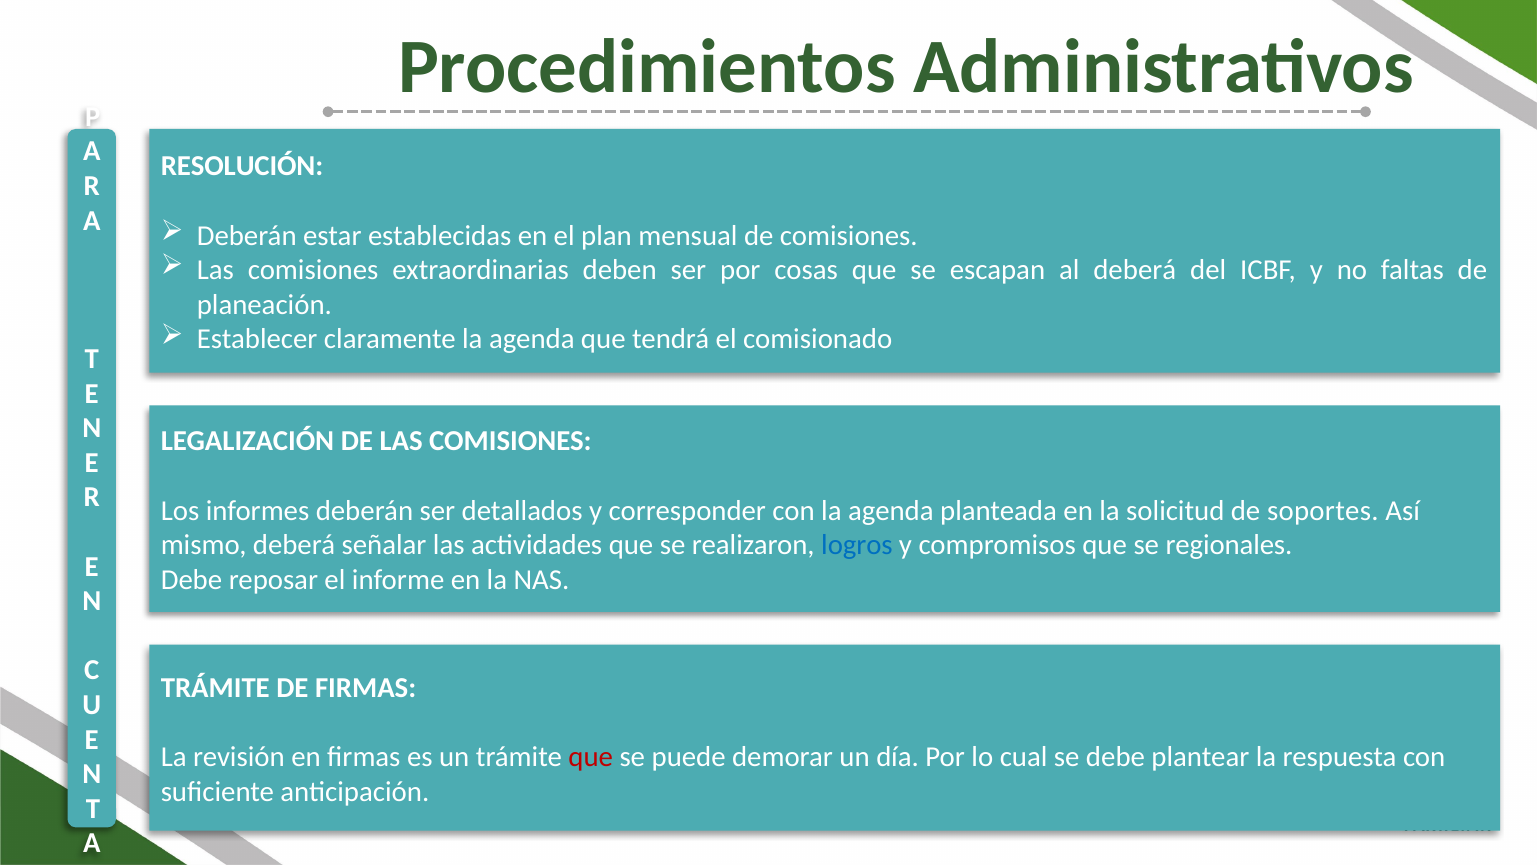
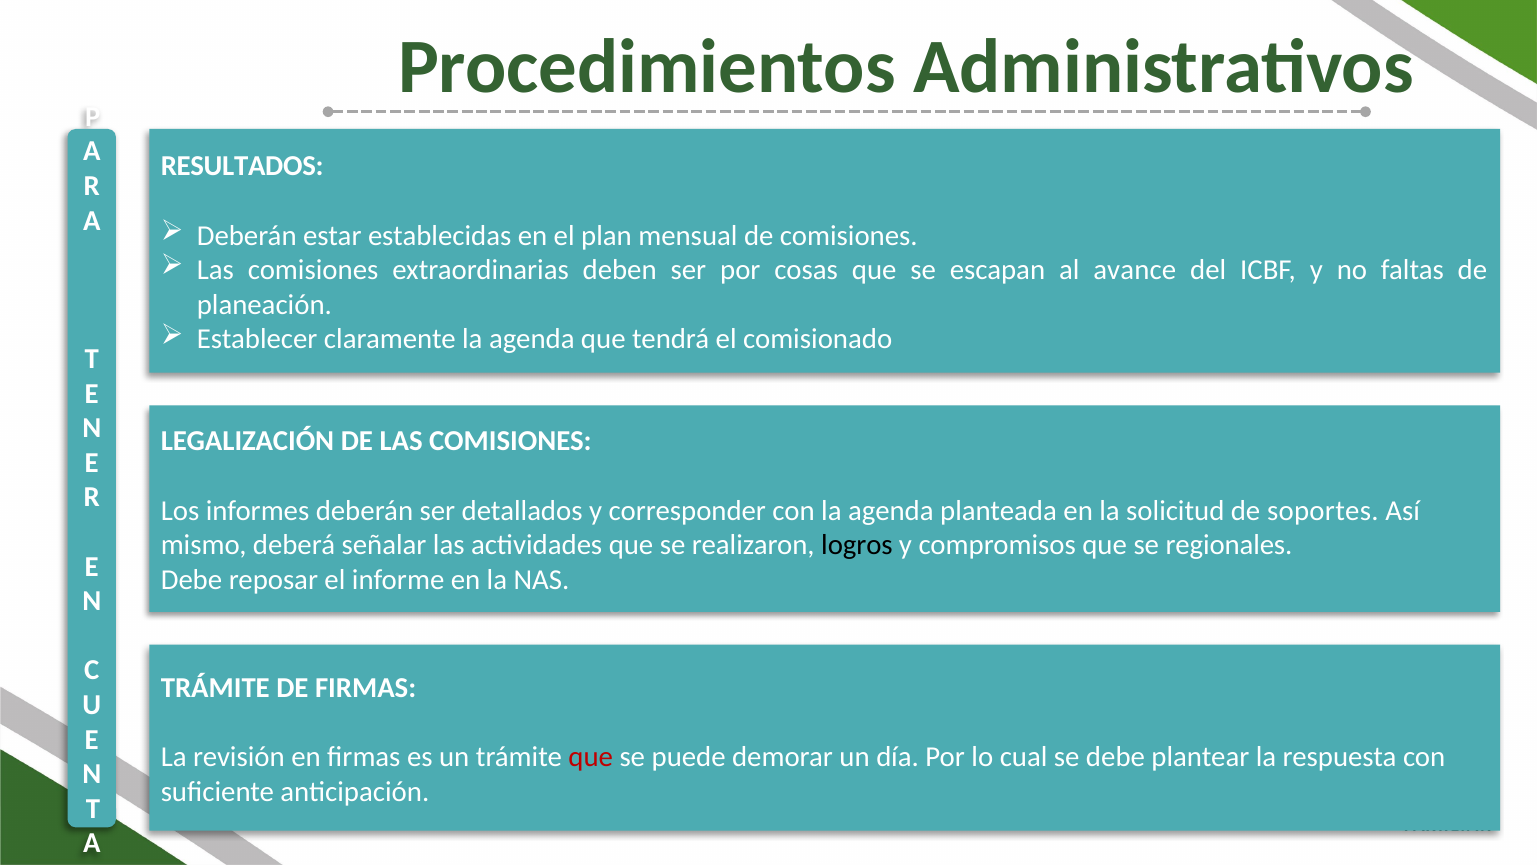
RESOLUCIÓN: RESOLUCIÓN -> RESULTADOS
al deberá: deberá -> avance
logros colour: blue -> black
